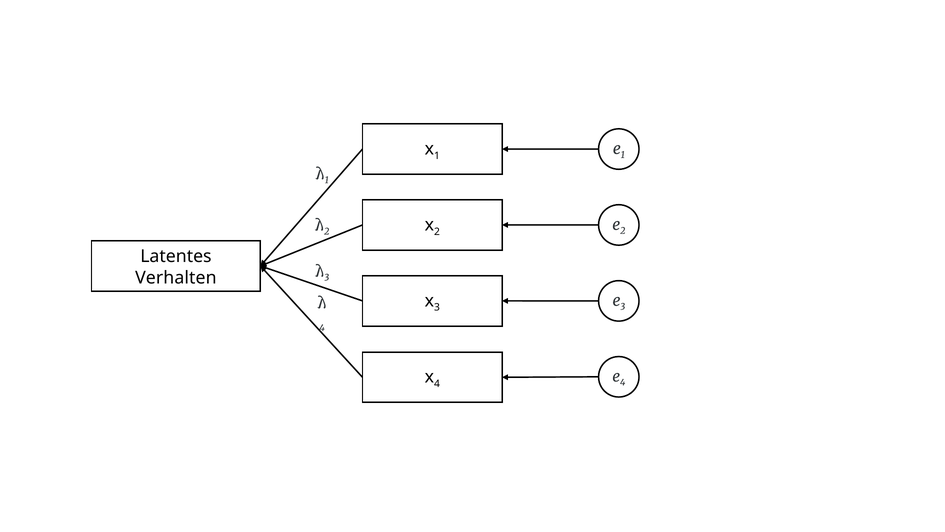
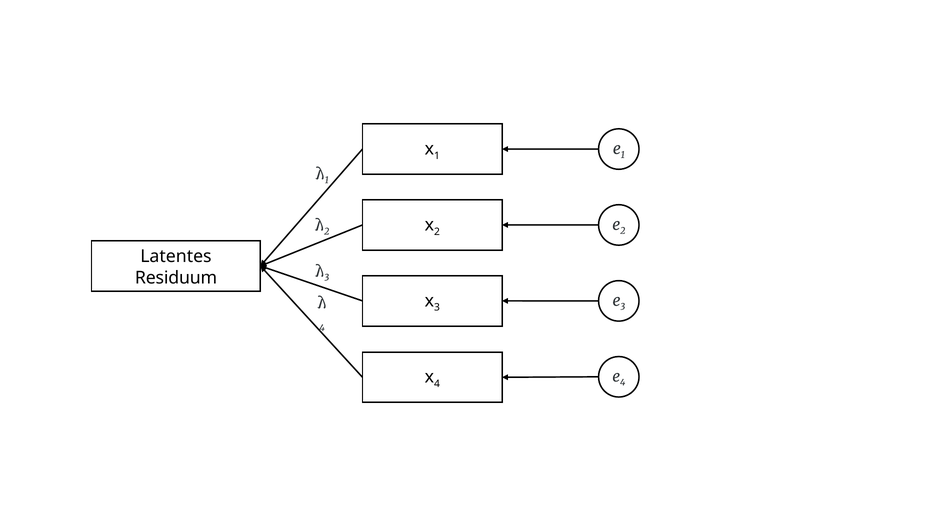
Verhalten: Verhalten -> Residuum
